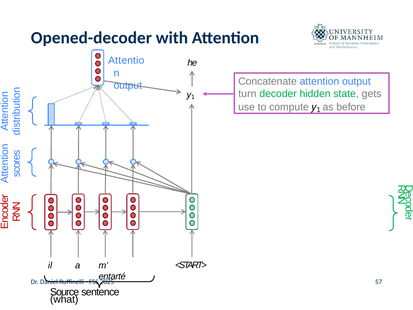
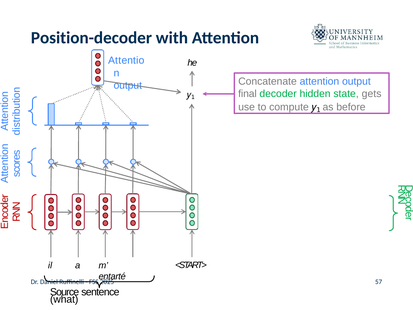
Opened-decoder: Opened-decoder -> Position-decoder
turn: turn -> final
